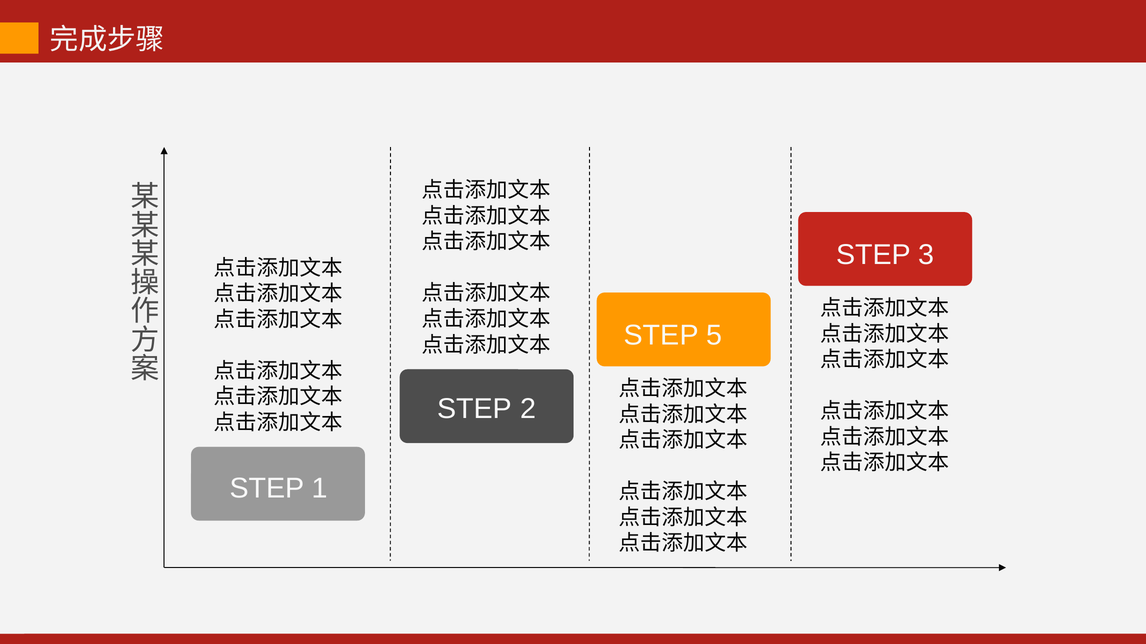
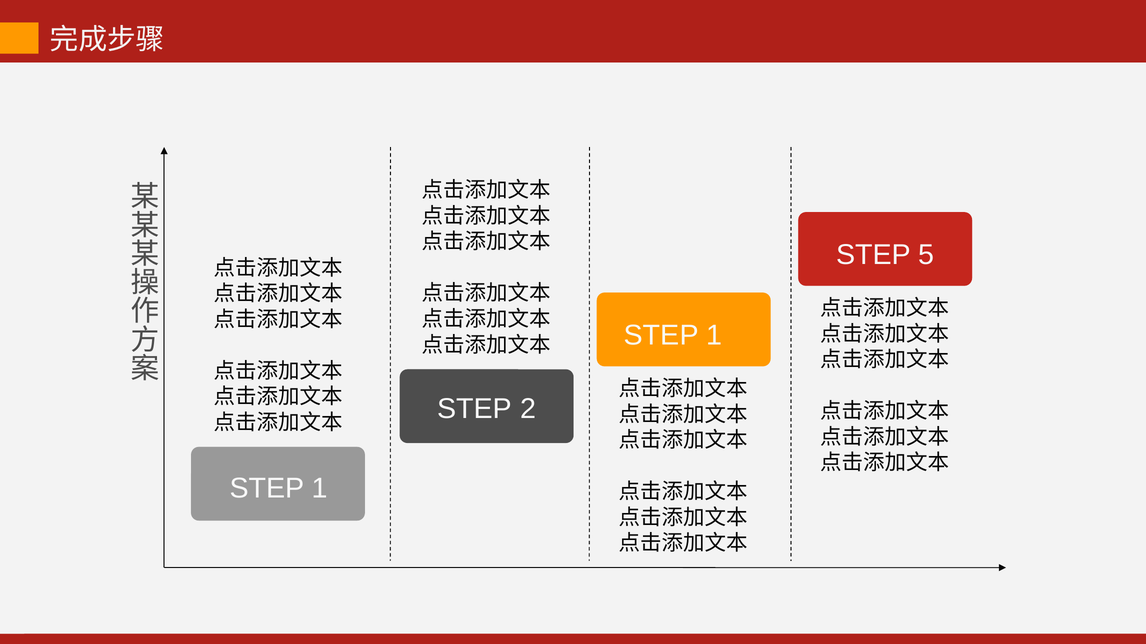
3: 3 -> 5
5 at (714, 335): 5 -> 1
